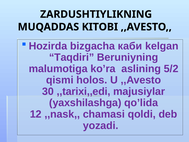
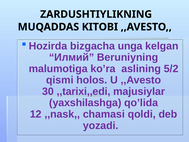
каби: каби -> unga
Taqdiri: Taqdiri -> Илмий
